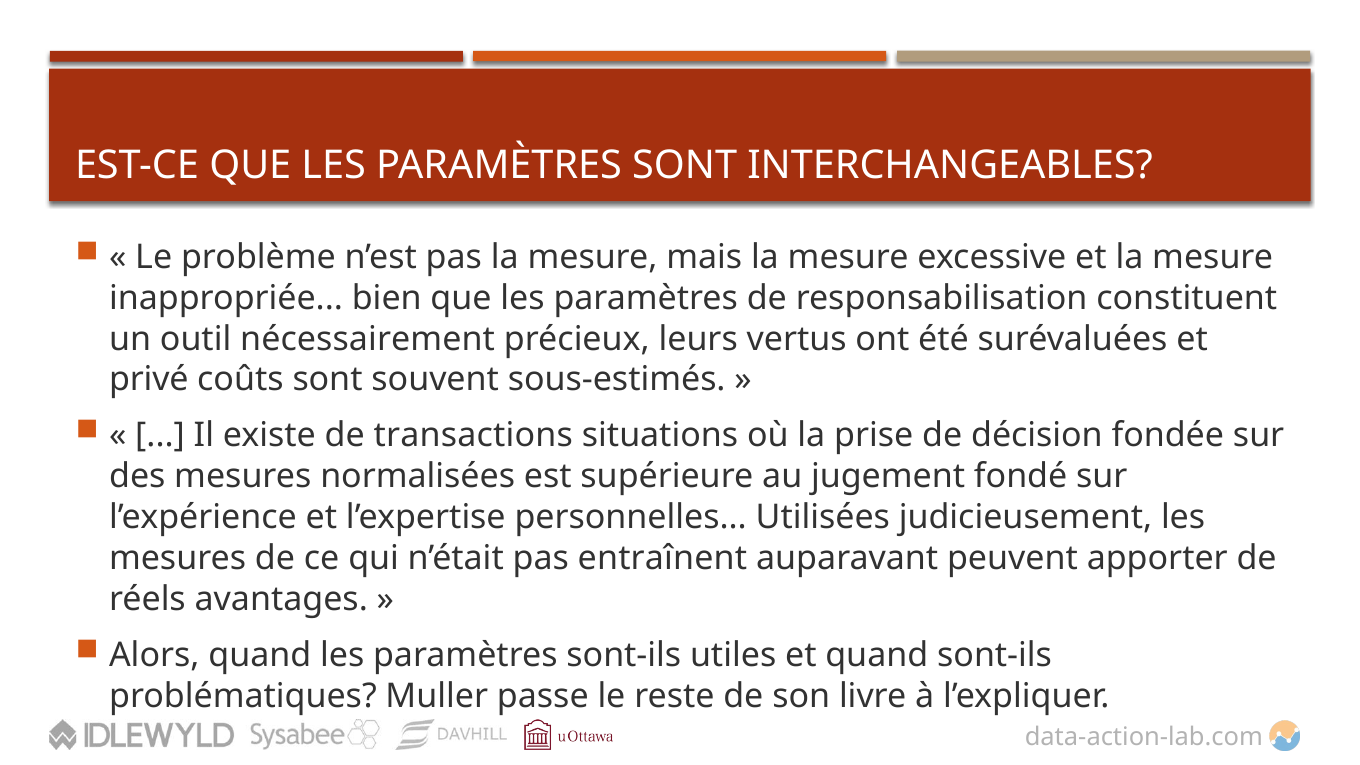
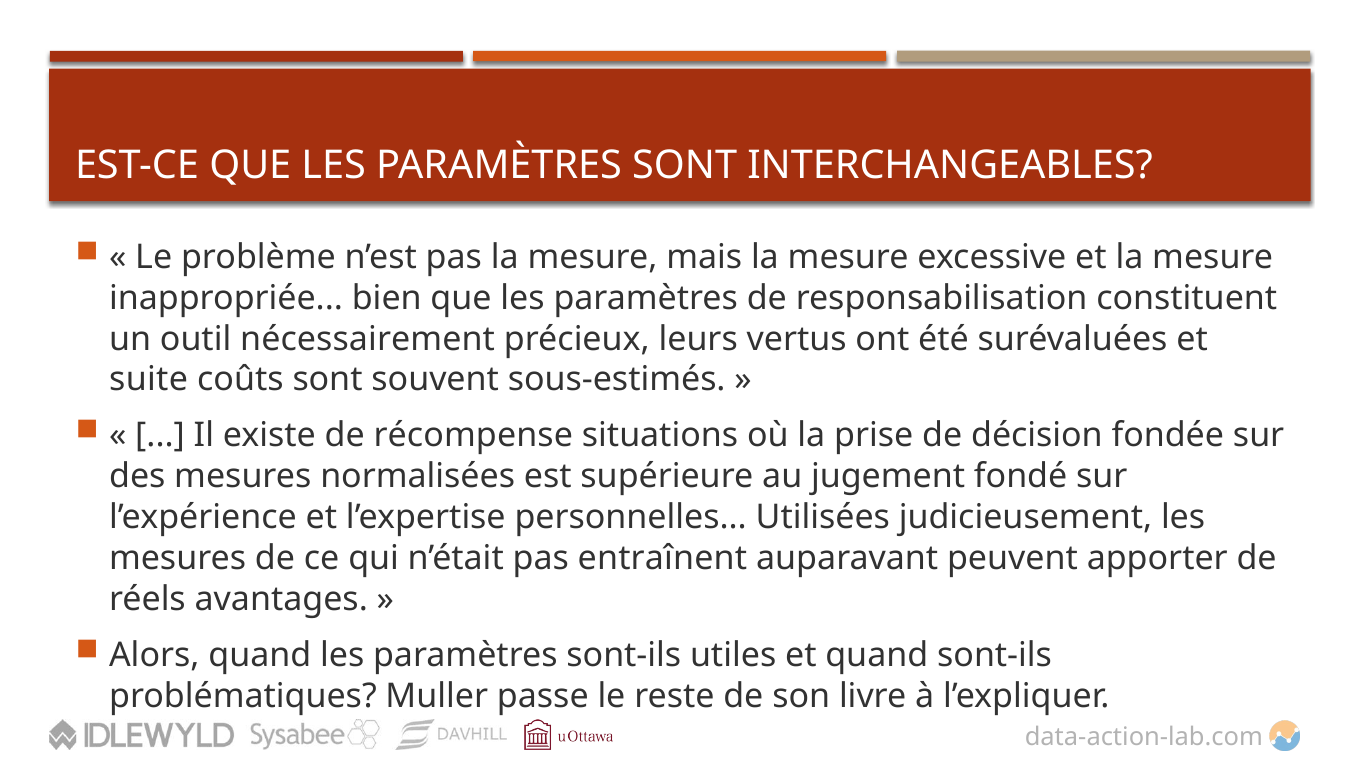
privé: privé -> suite
transactions: transactions -> récompense
